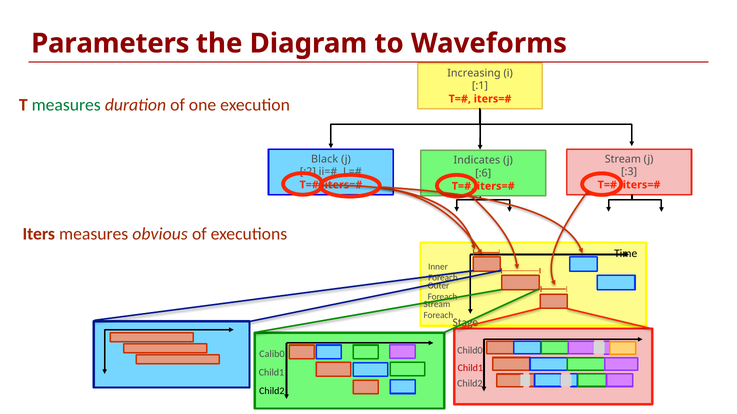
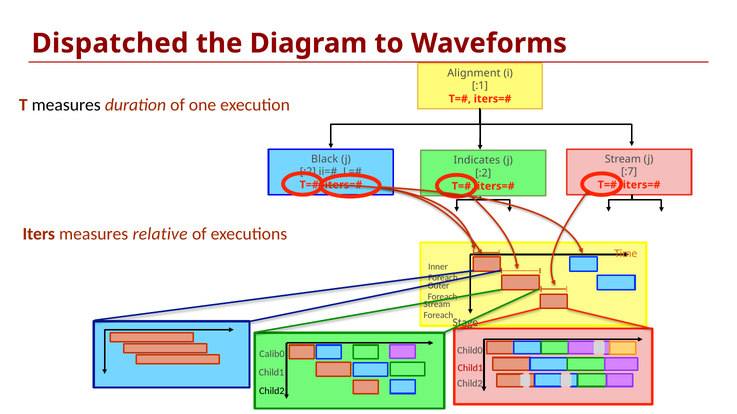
Parameters: Parameters -> Dispatched
Increasing: Increasing -> Alignment
measures at (66, 105) colour: green -> black
:3: :3 -> :7
:6 at (483, 173): :6 -> :2
obvious: obvious -> relative
Time colour: black -> orange
